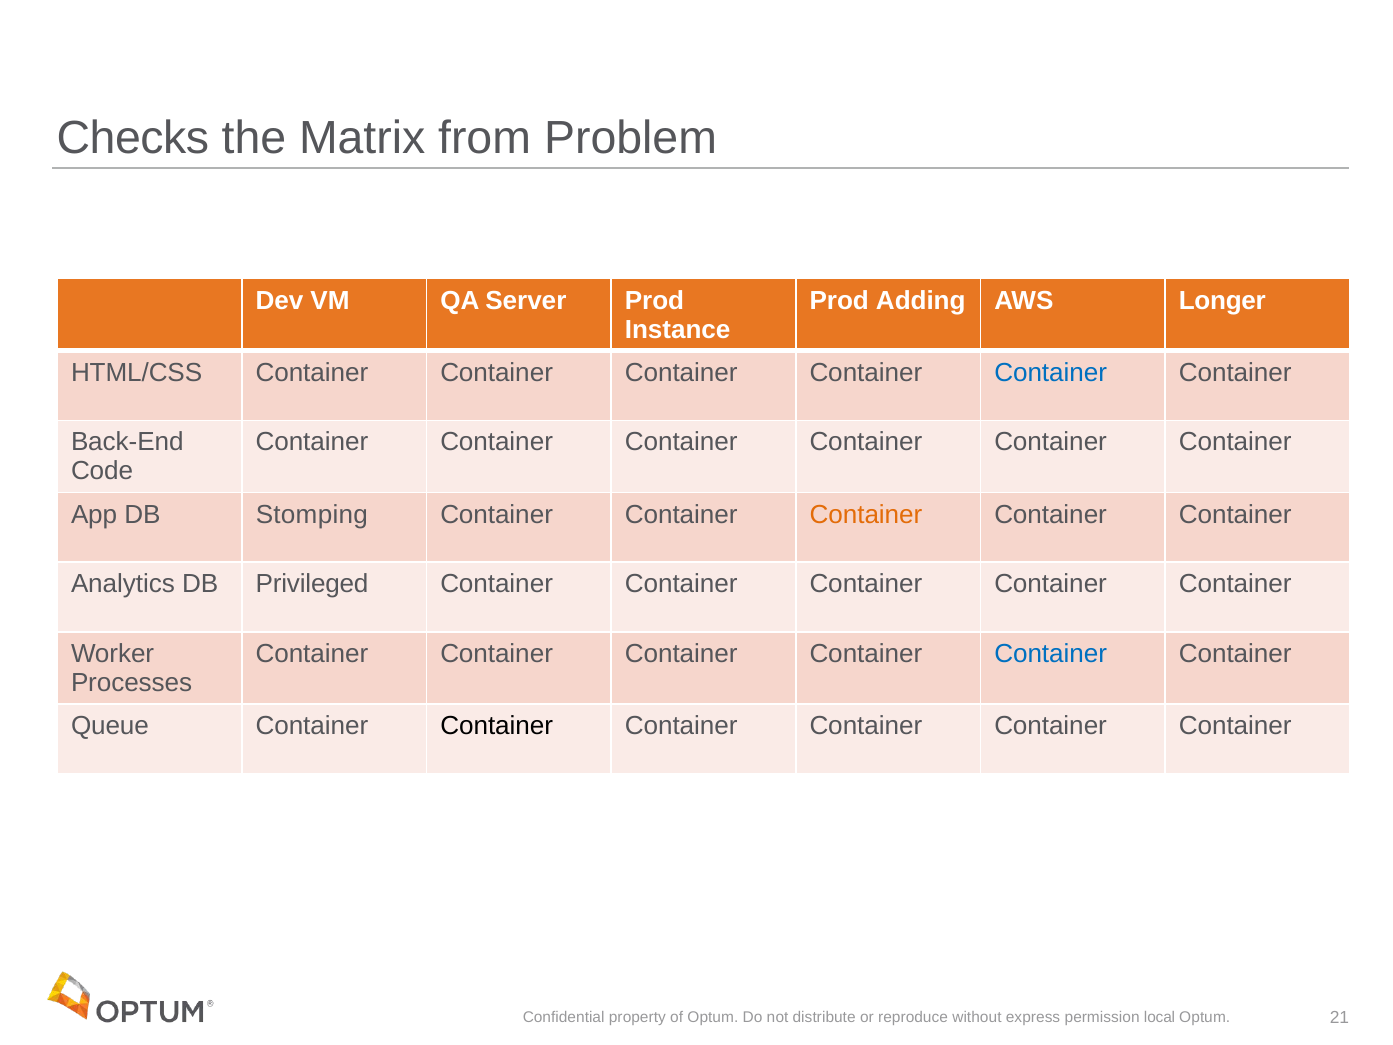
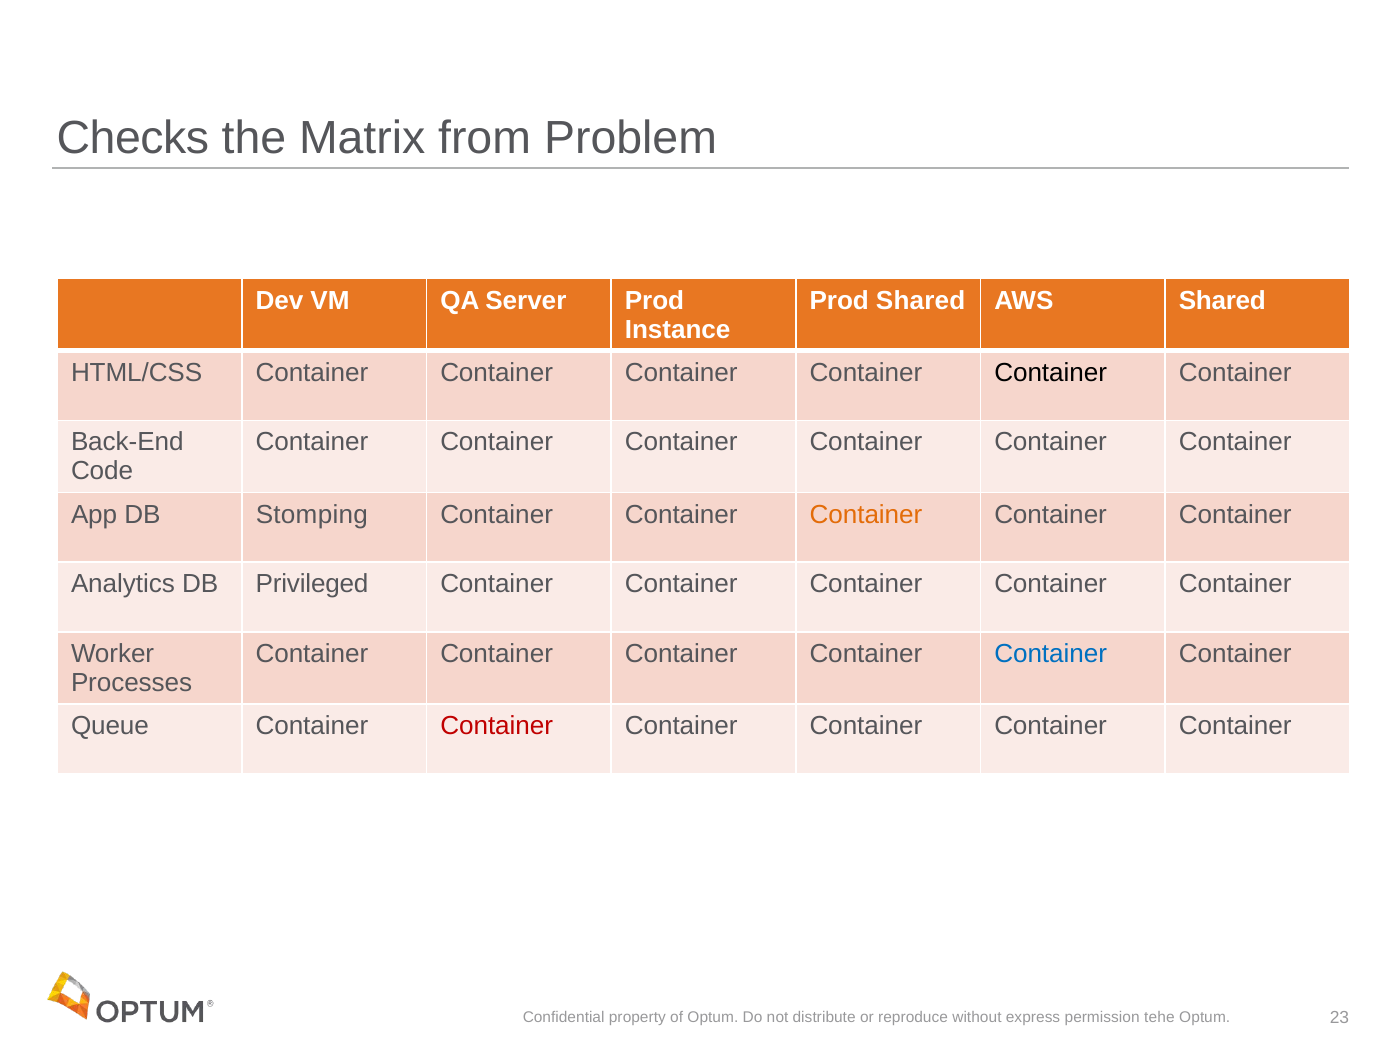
Prod Adding: Adding -> Shared
AWS Longer: Longer -> Shared
Container at (1051, 373) colour: blue -> black
Container at (497, 726) colour: black -> red
local: local -> tehe
21: 21 -> 23
